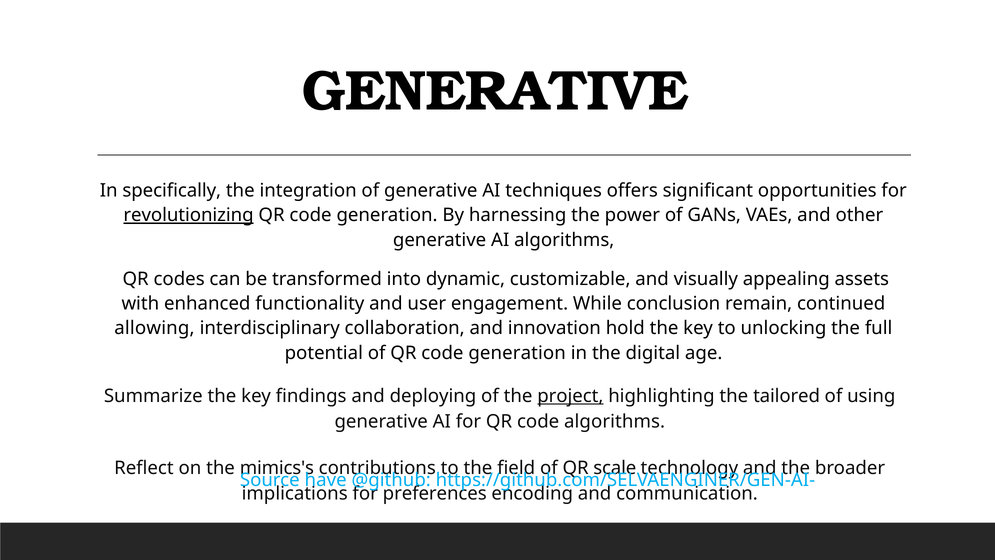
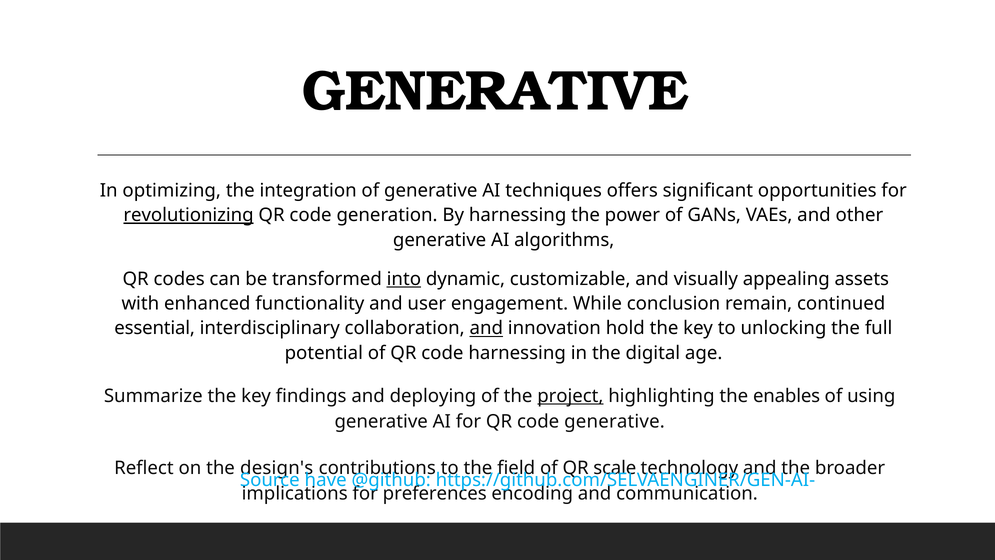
specifically: specifically -> optimizing
into underline: none -> present
allowing: allowing -> essential
and at (486, 328) underline: none -> present
of QR code generation: generation -> harnessing
tailored: tailored -> enables
code algorithms: algorithms -> generative
mimics's: mimics's -> design's
